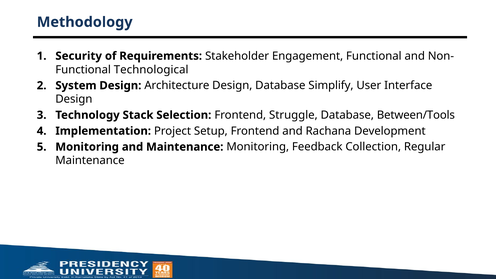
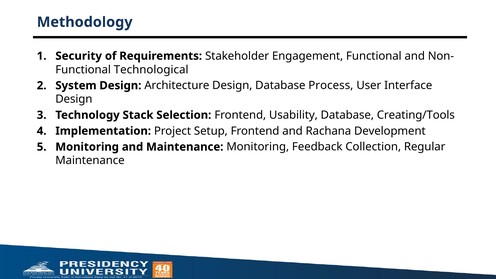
Simplify: Simplify -> Process
Struggle: Struggle -> Usability
Between/Tools: Between/Tools -> Creating/Tools
